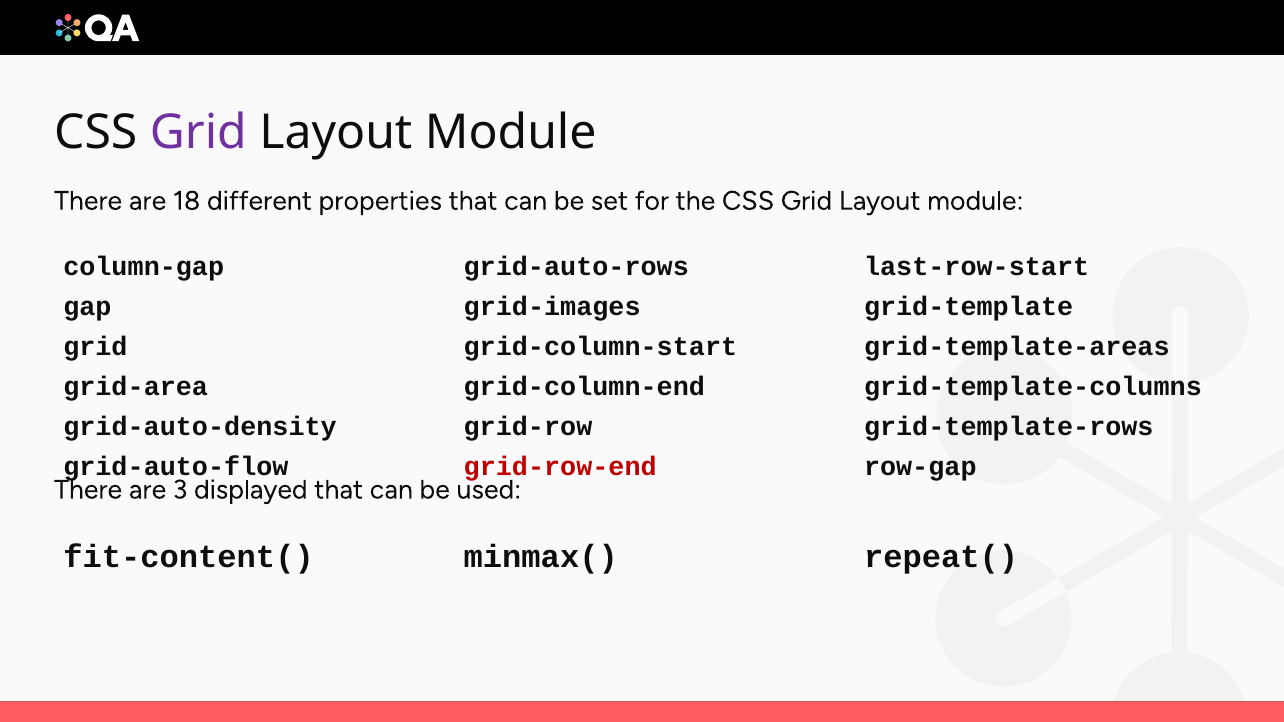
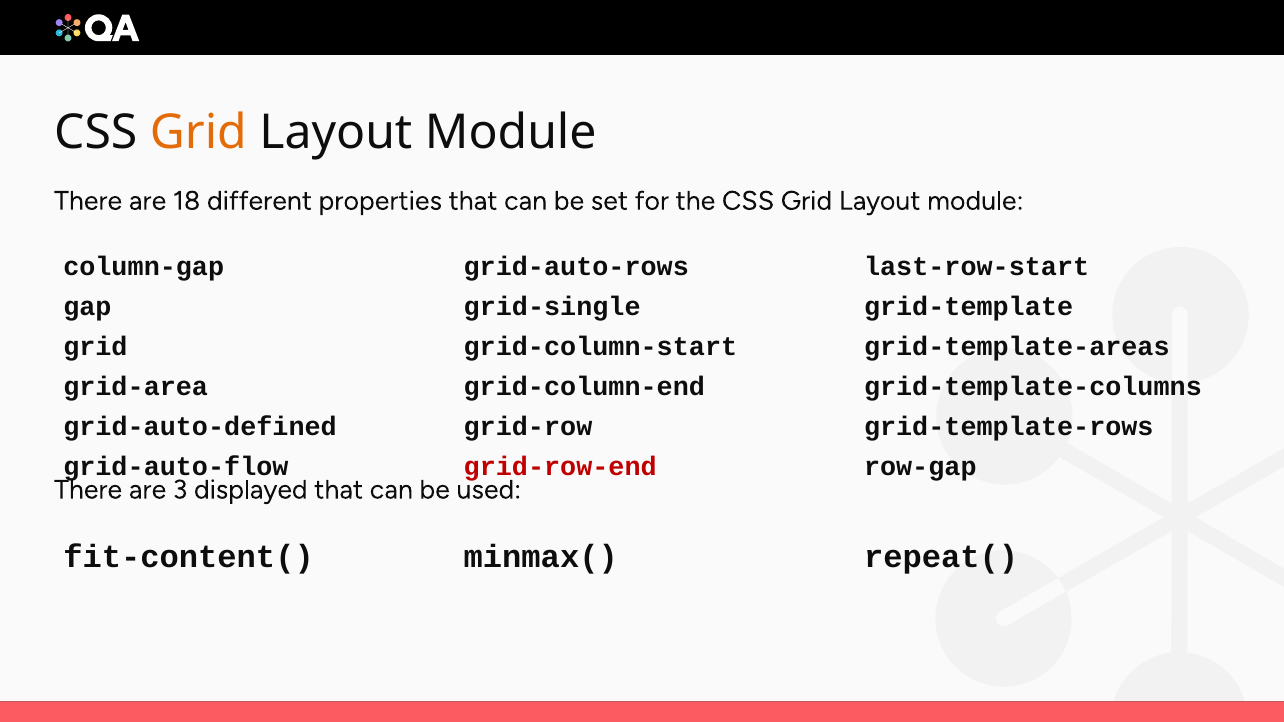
Grid at (198, 133) colour: purple -> orange
grid-images: grid-images -> grid-single
grid-auto-density: grid-auto-density -> grid-auto-defined
